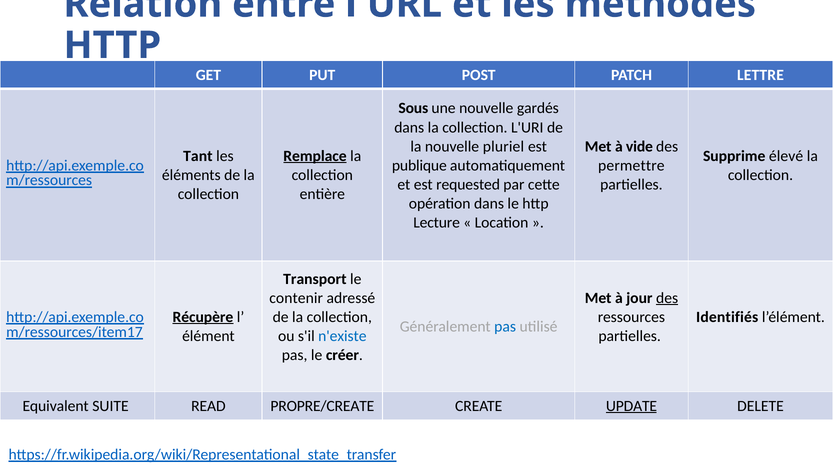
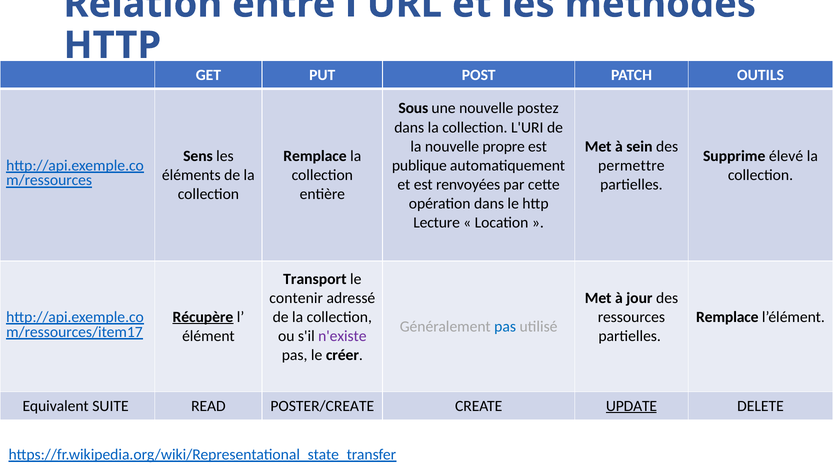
LETTRE: LETTRE -> OUTILS
gardés: gardés -> postez
pluriel: pluriel -> propre
vide: vide -> sein
Tant: Tant -> Sens
Remplace at (315, 156) underline: present -> none
requested: requested -> renvoyées
des at (667, 298) underline: present -> none
Identifiés at (727, 317): Identifiés -> Remplace
n'existe colour: blue -> purple
PROPRE/CREATE: PROPRE/CREATE -> POSTER/CREATE
